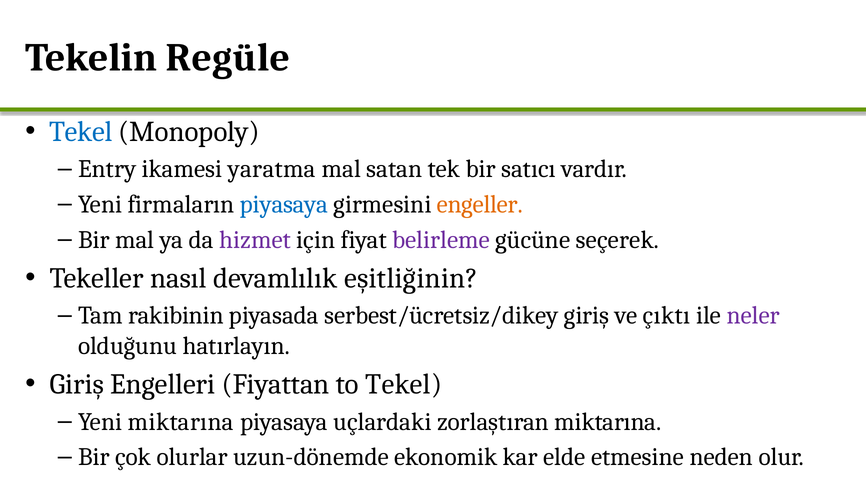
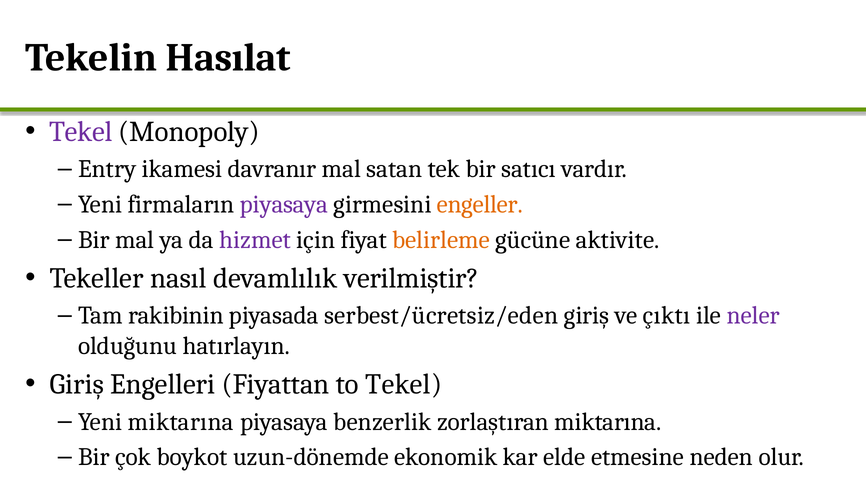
Regüle: Regüle -> Hasılat
Tekel at (81, 132) colour: blue -> purple
yaratma: yaratma -> davranır
piyasaya at (284, 204) colour: blue -> purple
belirleme colour: purple -> orange
seçerek: seçerek -> aktivite
eşitliğinin: eşitliğinin -> verilmiştir
serbest/ücretsiz/dikey: serbest/ücretsiz/dikey -> serbest/ücretsiz/eden
uçlardaki: uçlardaki -> benzerlik
olurlar: olurlar -> boykot
